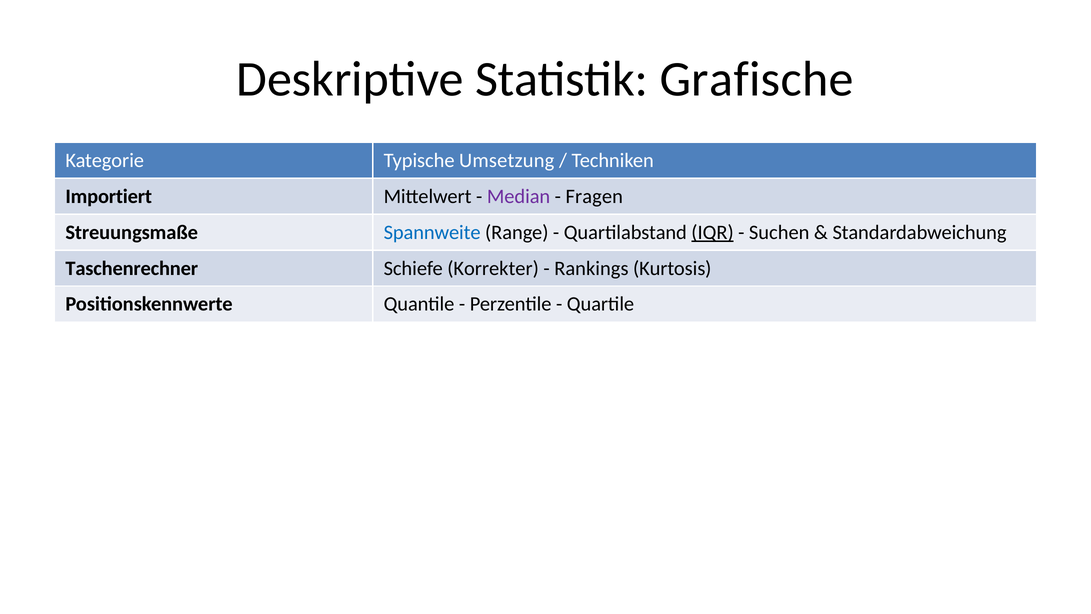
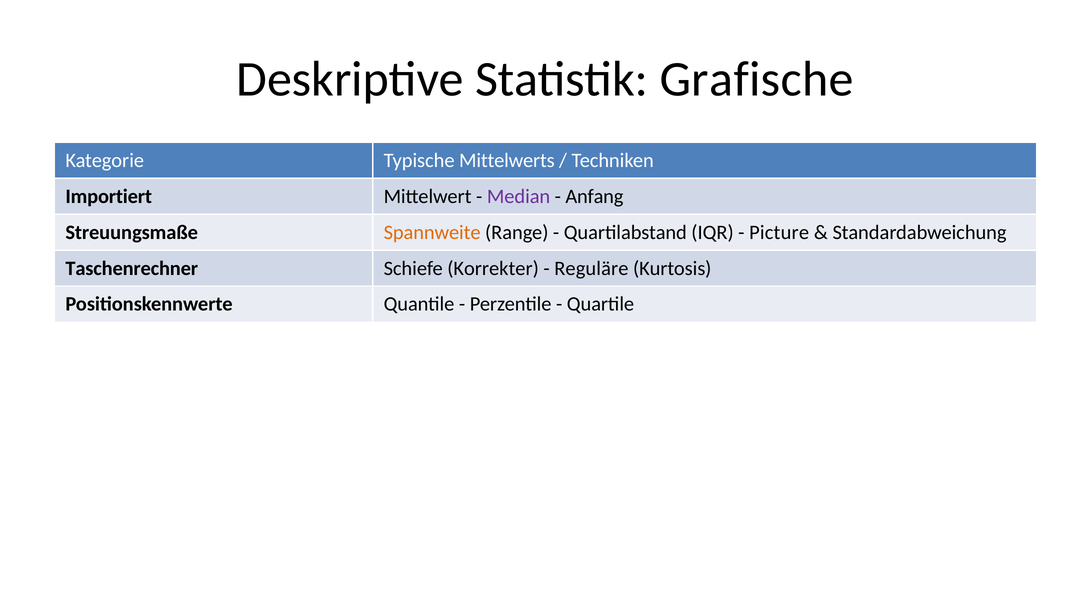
Umsetzung: Umsetzung -> Mittelwerts
Fragen: Fragen -> Anfang
Spannweite colour: blue -> orange
IQR underline: present -> none
Suchen: Suchen -> Picture
Rankings: Rankings -> Reguläre
